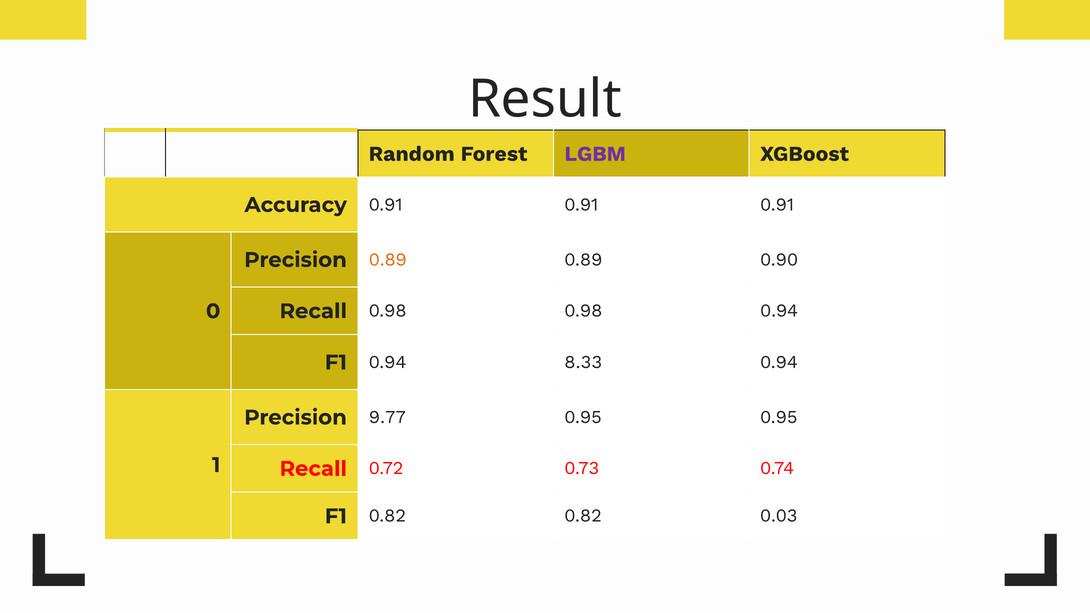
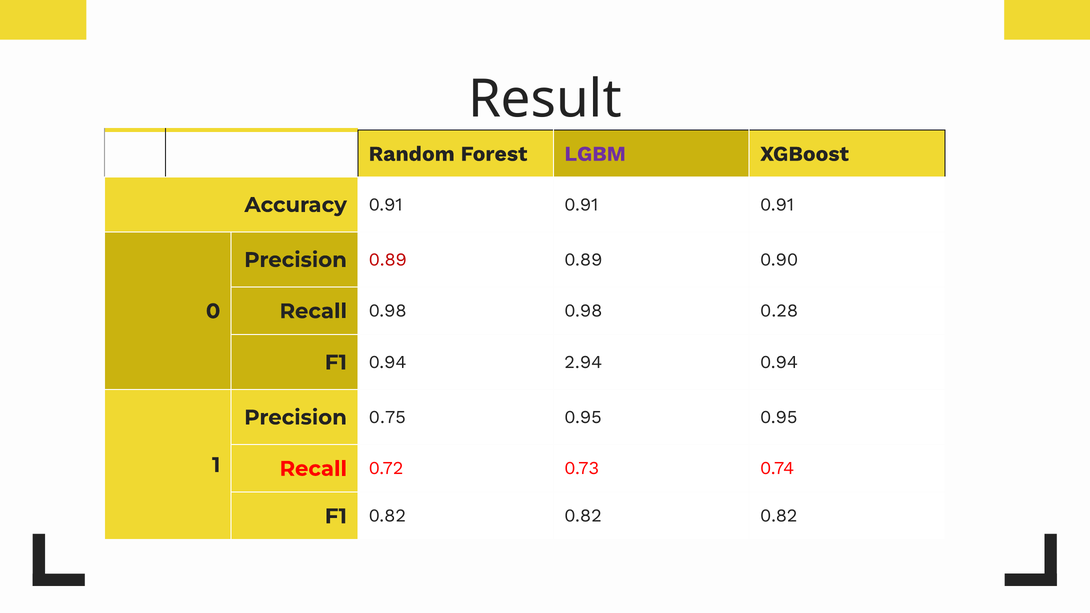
0.89 at (388, 260) colour: orange -> red
0.98 0.94: 0.94 -> 0.28
8.33: 8.33 -> 2.94
9.77: 9.77 -> 0.75
0.82 0.82 0.03: 0.03 -> 0.82
